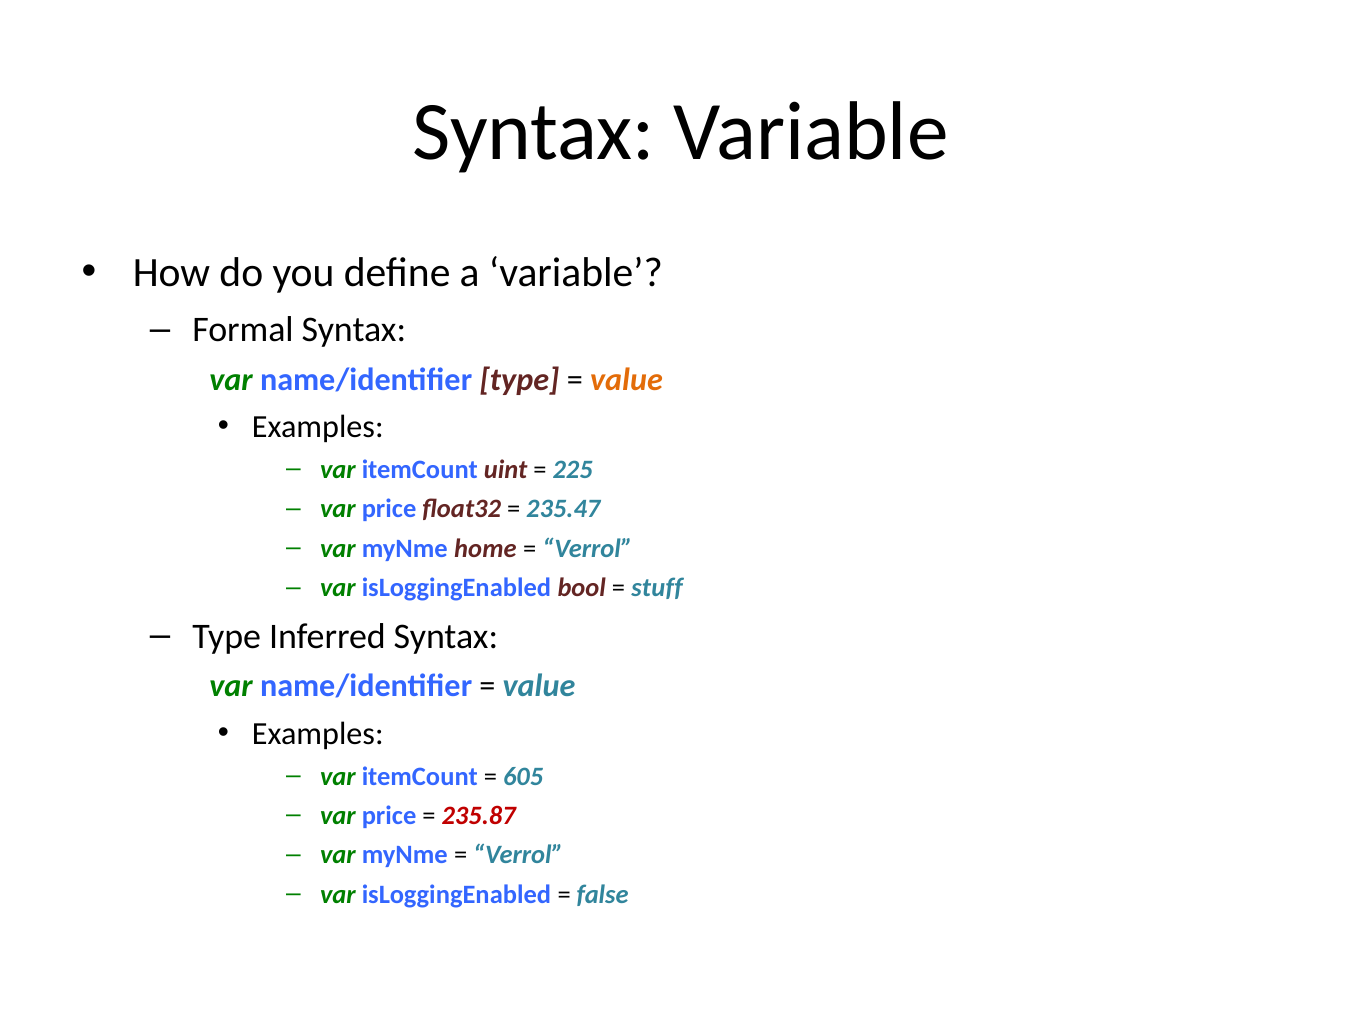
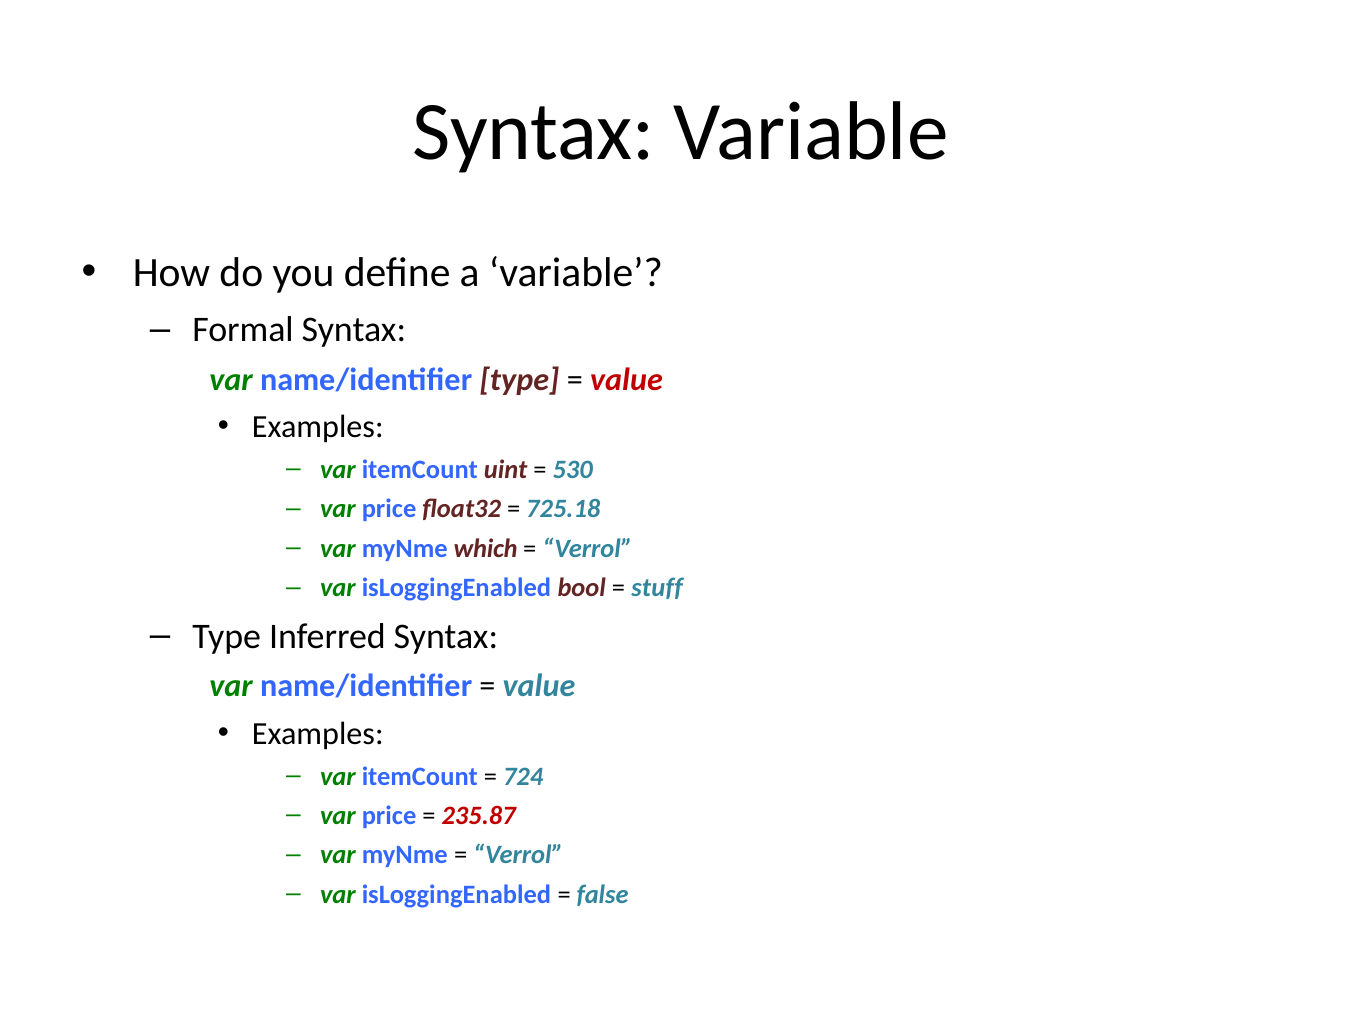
value at (626, 379) colour: orange -> red
225: 225 -> 530
235.47: 235.47 -> 725.18
home: home -> which
605: 605 -> 724
